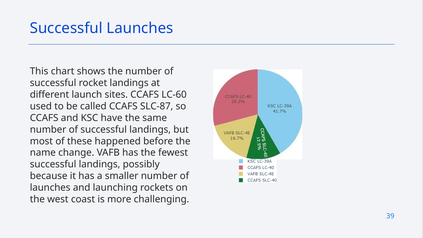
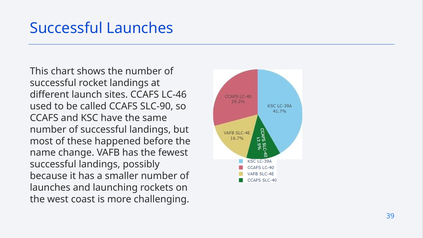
LC-60: LC-60 -> LC-46
SLC-87: SLC-87 -> SLC-90
